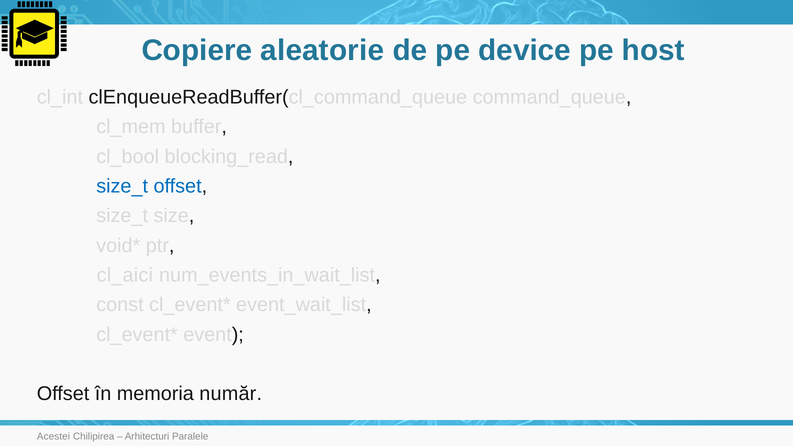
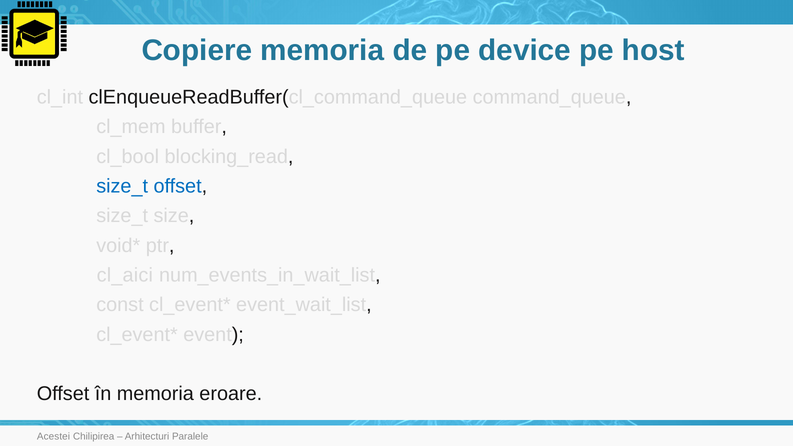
Copiere aleatorie: aleatorie -> memoria
număr: număr -> eroare
